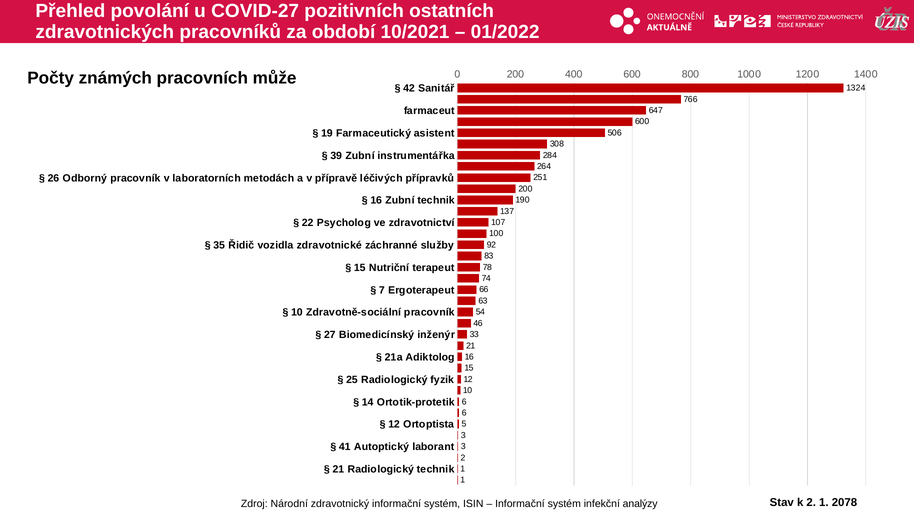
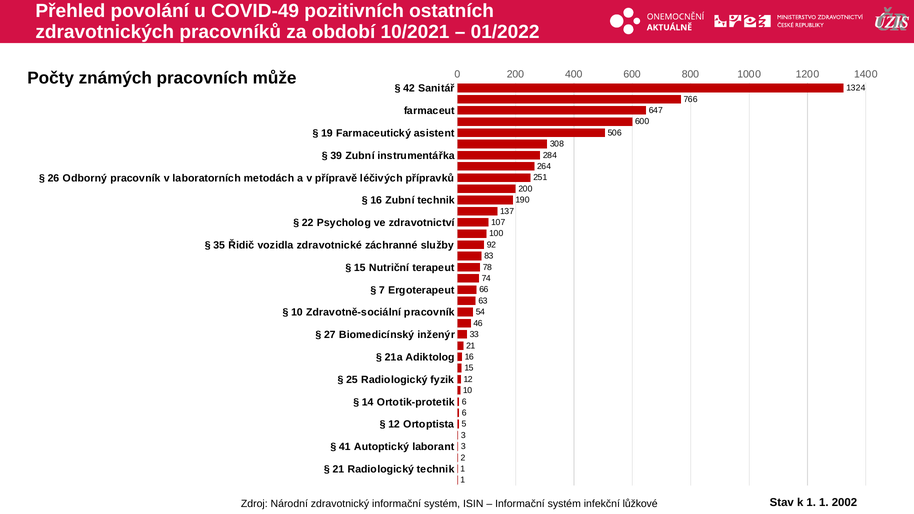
COVID-27: COVID-27 -> COVID-49
k 2: 2 -> 1
2078: 2078 -> 2002
analýzy: analýzy -> lůžkové
